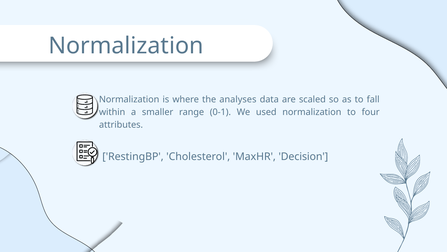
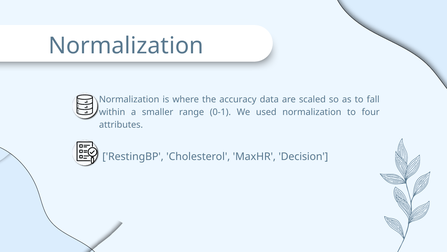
analyses: analyses -> accuracy
